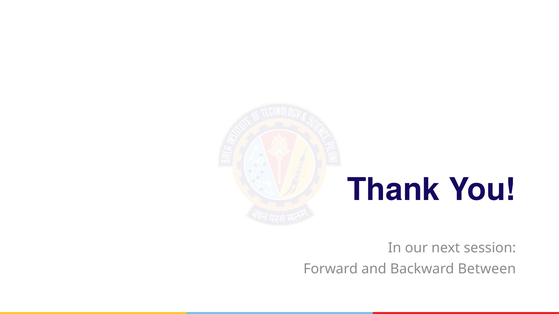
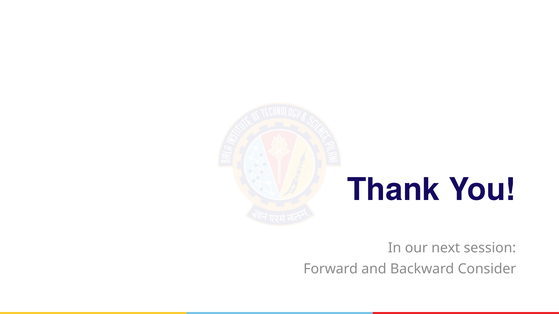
Between: Between -> Consider
